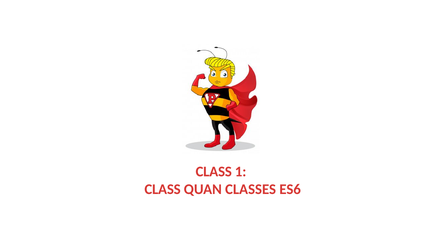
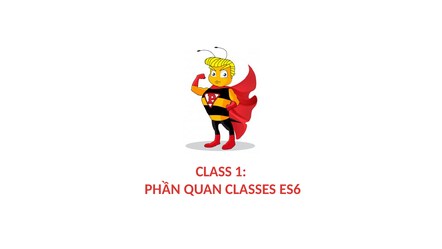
CLASS at (163, 189): CLASS -> PHẦN
